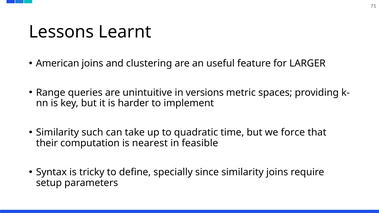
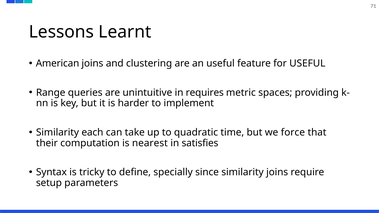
for LARGER: LARGER -> USEFUL
versions: versions -> requires
such: such -> each
feasible: feasible -> satisfies
